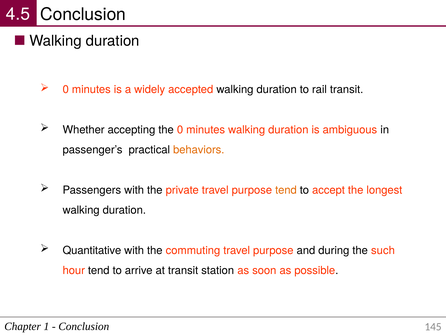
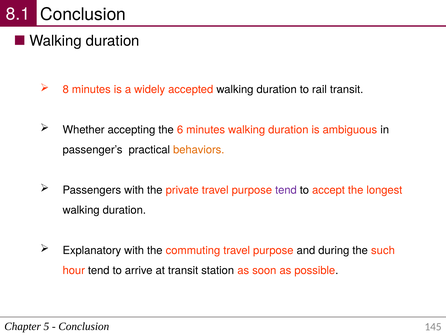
4.5: 4.5 -> 8.1
0 at (66, 89): 0 -> 8
the 0: 0 -> 6
tend at (286, 190) colour: orange -> purple
Quantitative: Quantitative -> Explanatory
1: 1 -> 5
